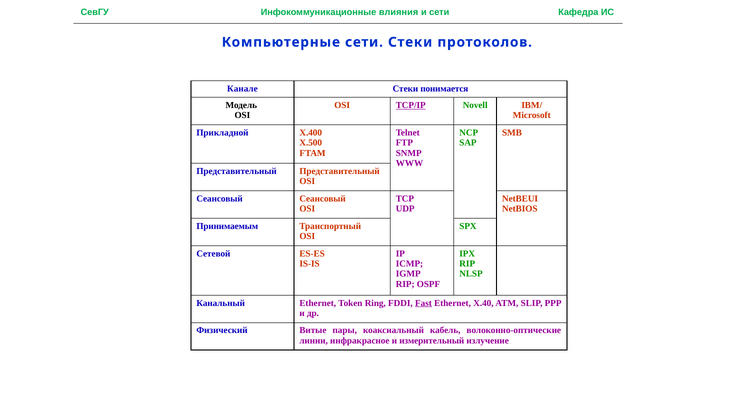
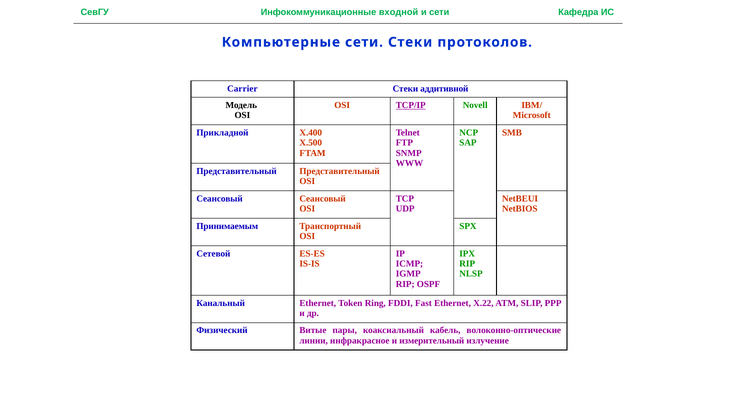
влияния: влияния -> входной
Канале: Канале -> Carrier
понимается: понимается -> аддитивной
Fast underline: present -> none
X.40: X.40 -> X.22
